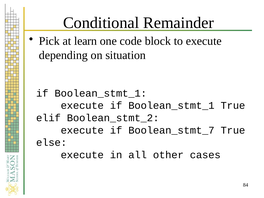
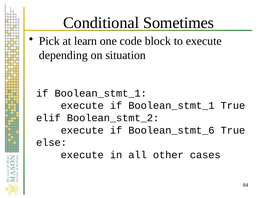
Remainder: Remainder -> Sometimes
Boolean_stmt_7: Boolean_stmt_7 -> Boolean_stmt_6
